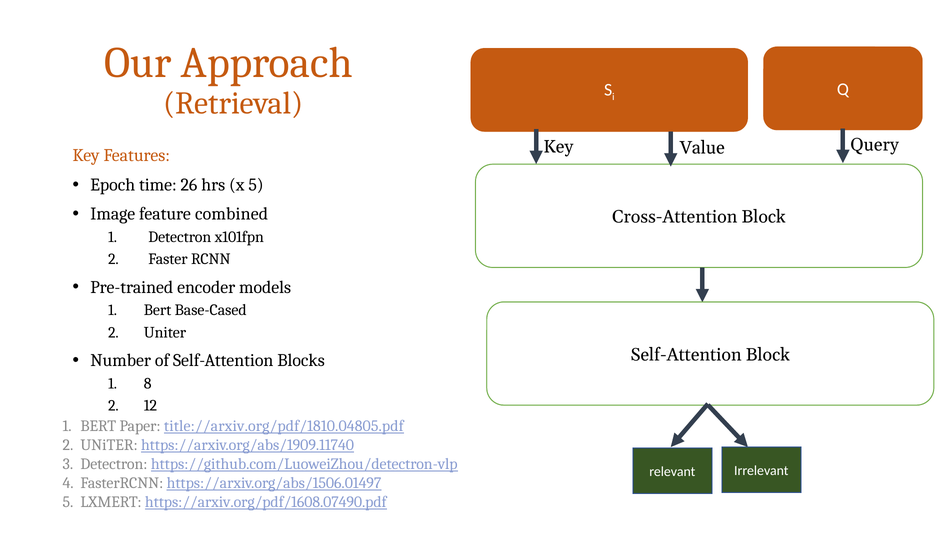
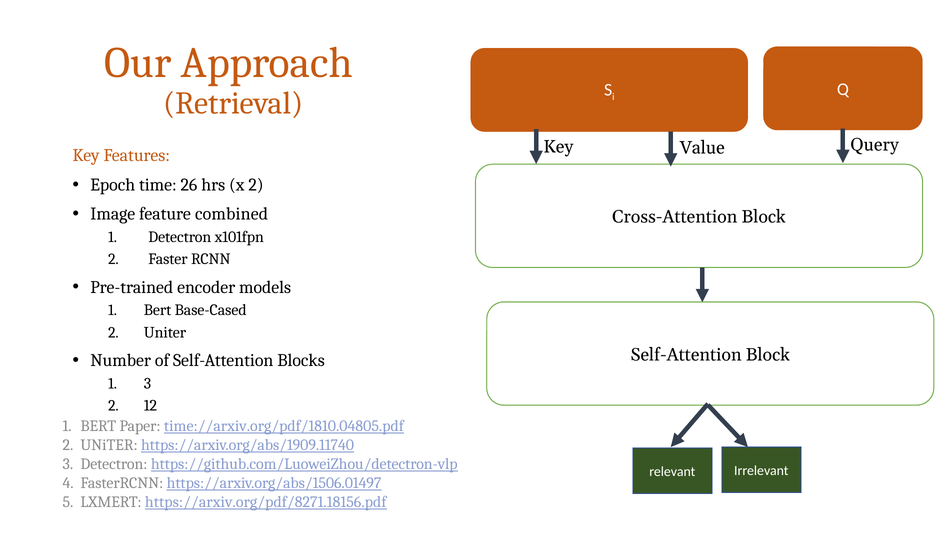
x 5: 5 -> 2
8 at (148, 383): 8 -> 3
title://arxiv.org/pdf/1810.04805.pdf: title://arxiv.org/pdf/1810.04805.pdf -> time://arxiv.org/pdf/1810.04805.pdf
https://arxiv.org/pdf/1608.07490.pdf: https://arxiv.org/pdf/1608.07490.pdf -> https://arxiv.org/pdf/8271.18156.pdf
